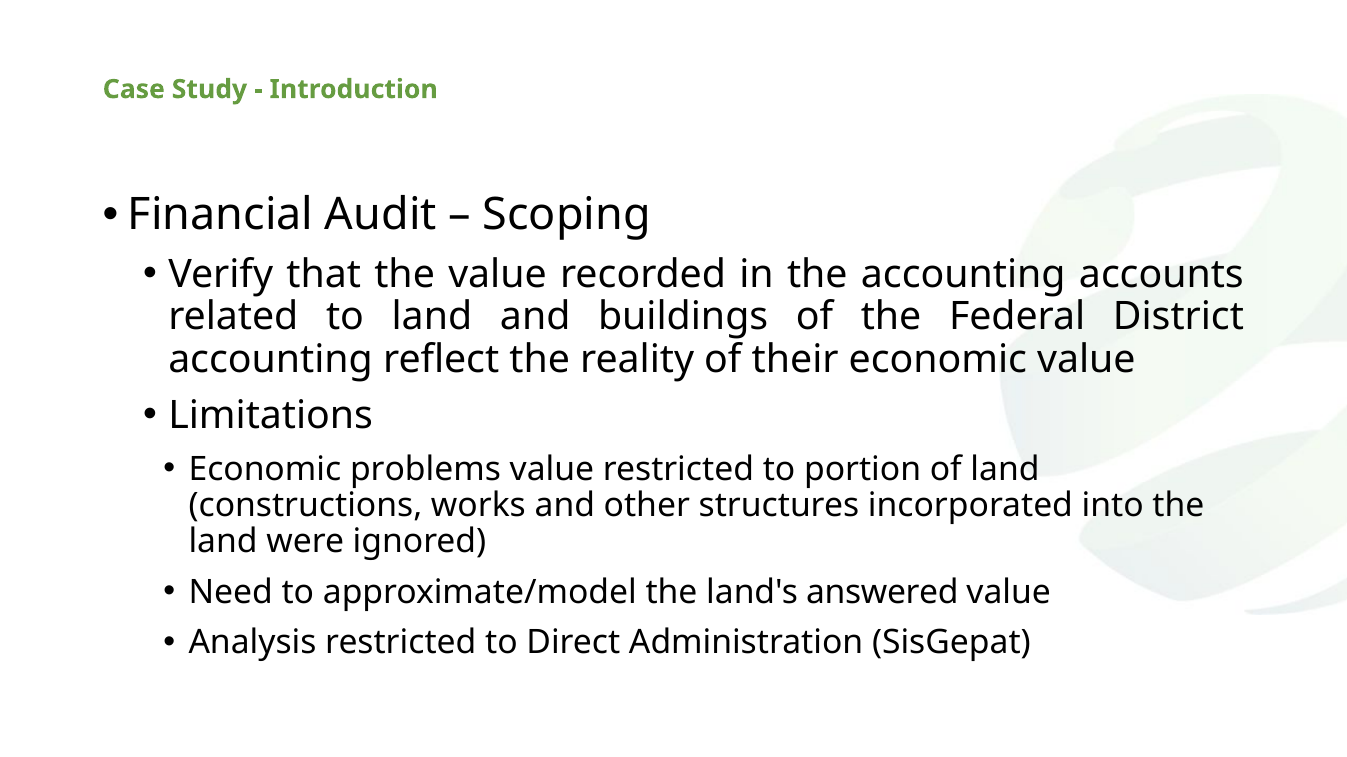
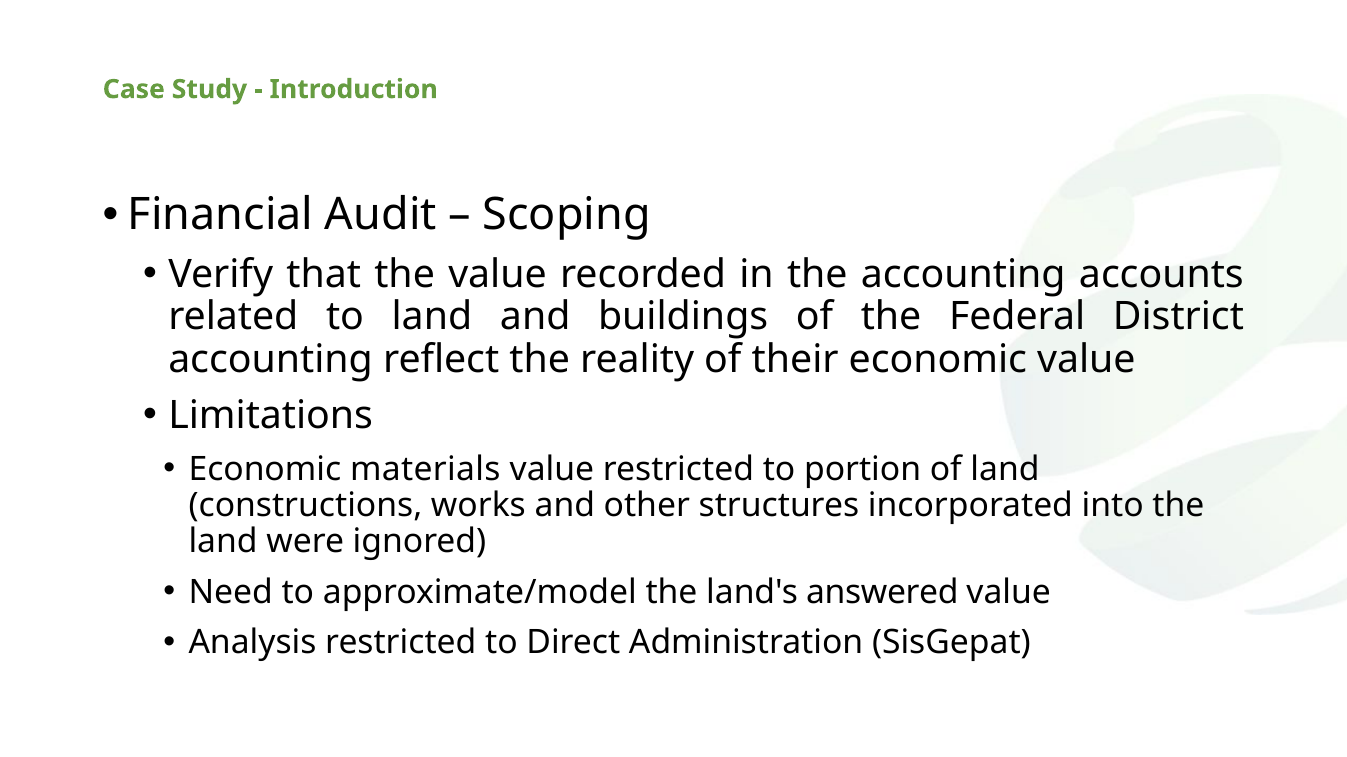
problems: problems -> materials
